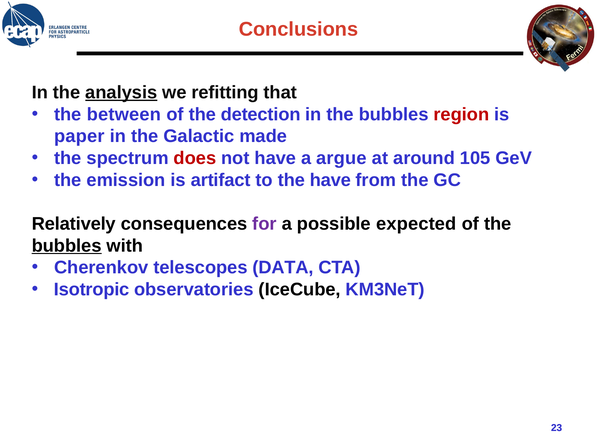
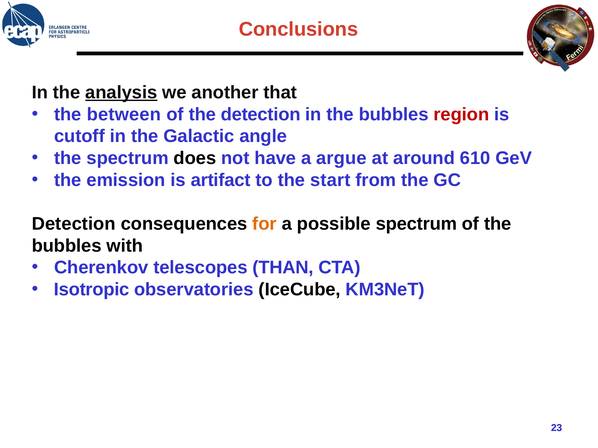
refitting: refitting -> another
paper: paper -> cutoff
made: made -> angle
does colour: red -> black
105: 105 -> 610
the have: have -> start
Relatively at (74, 224): Relatively -> Detection
for colour: purple -> orange
possible expected: expected -> spectrum
bubbles at (67, 246) underline: present -> none
DATA: DATA -> THAN
